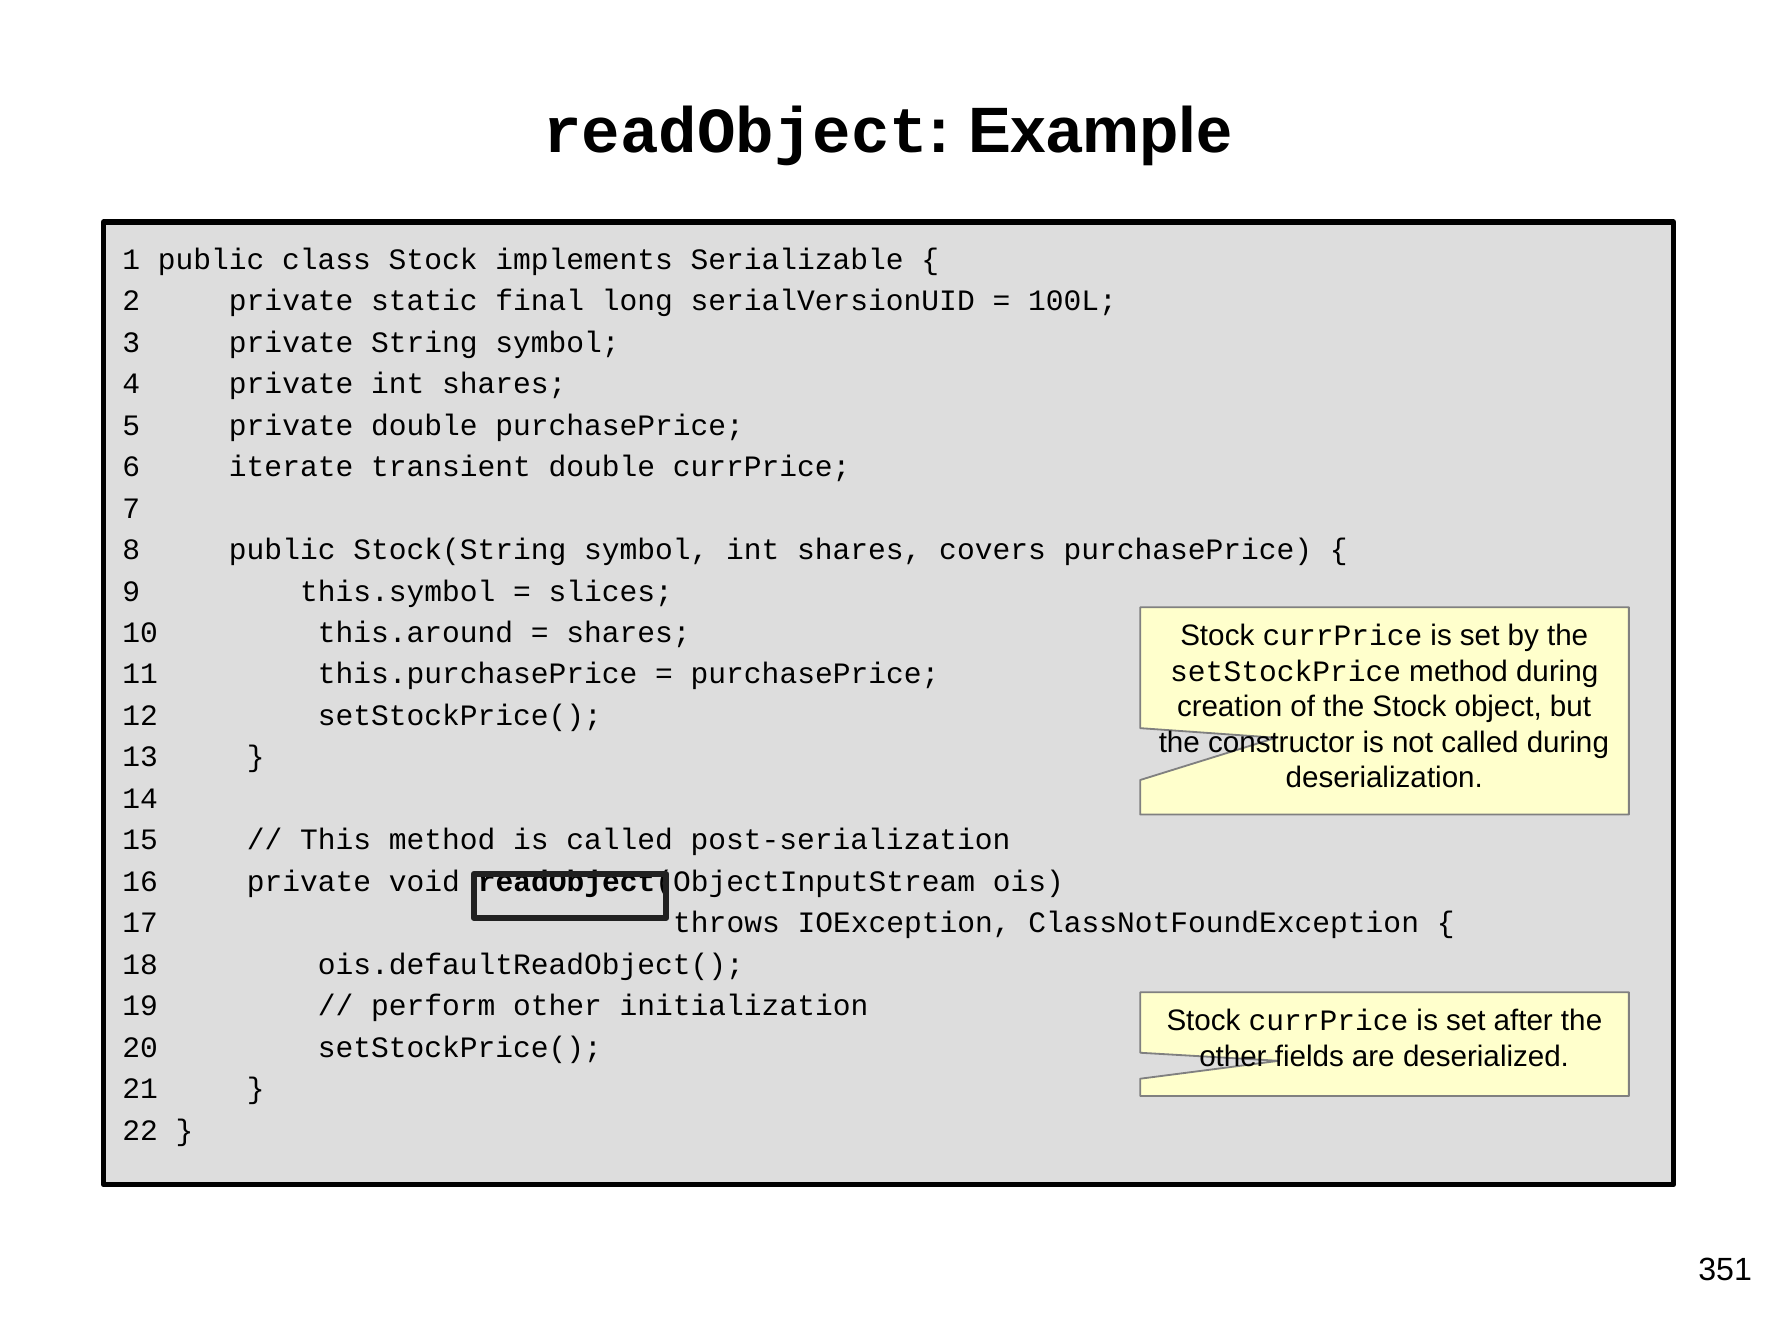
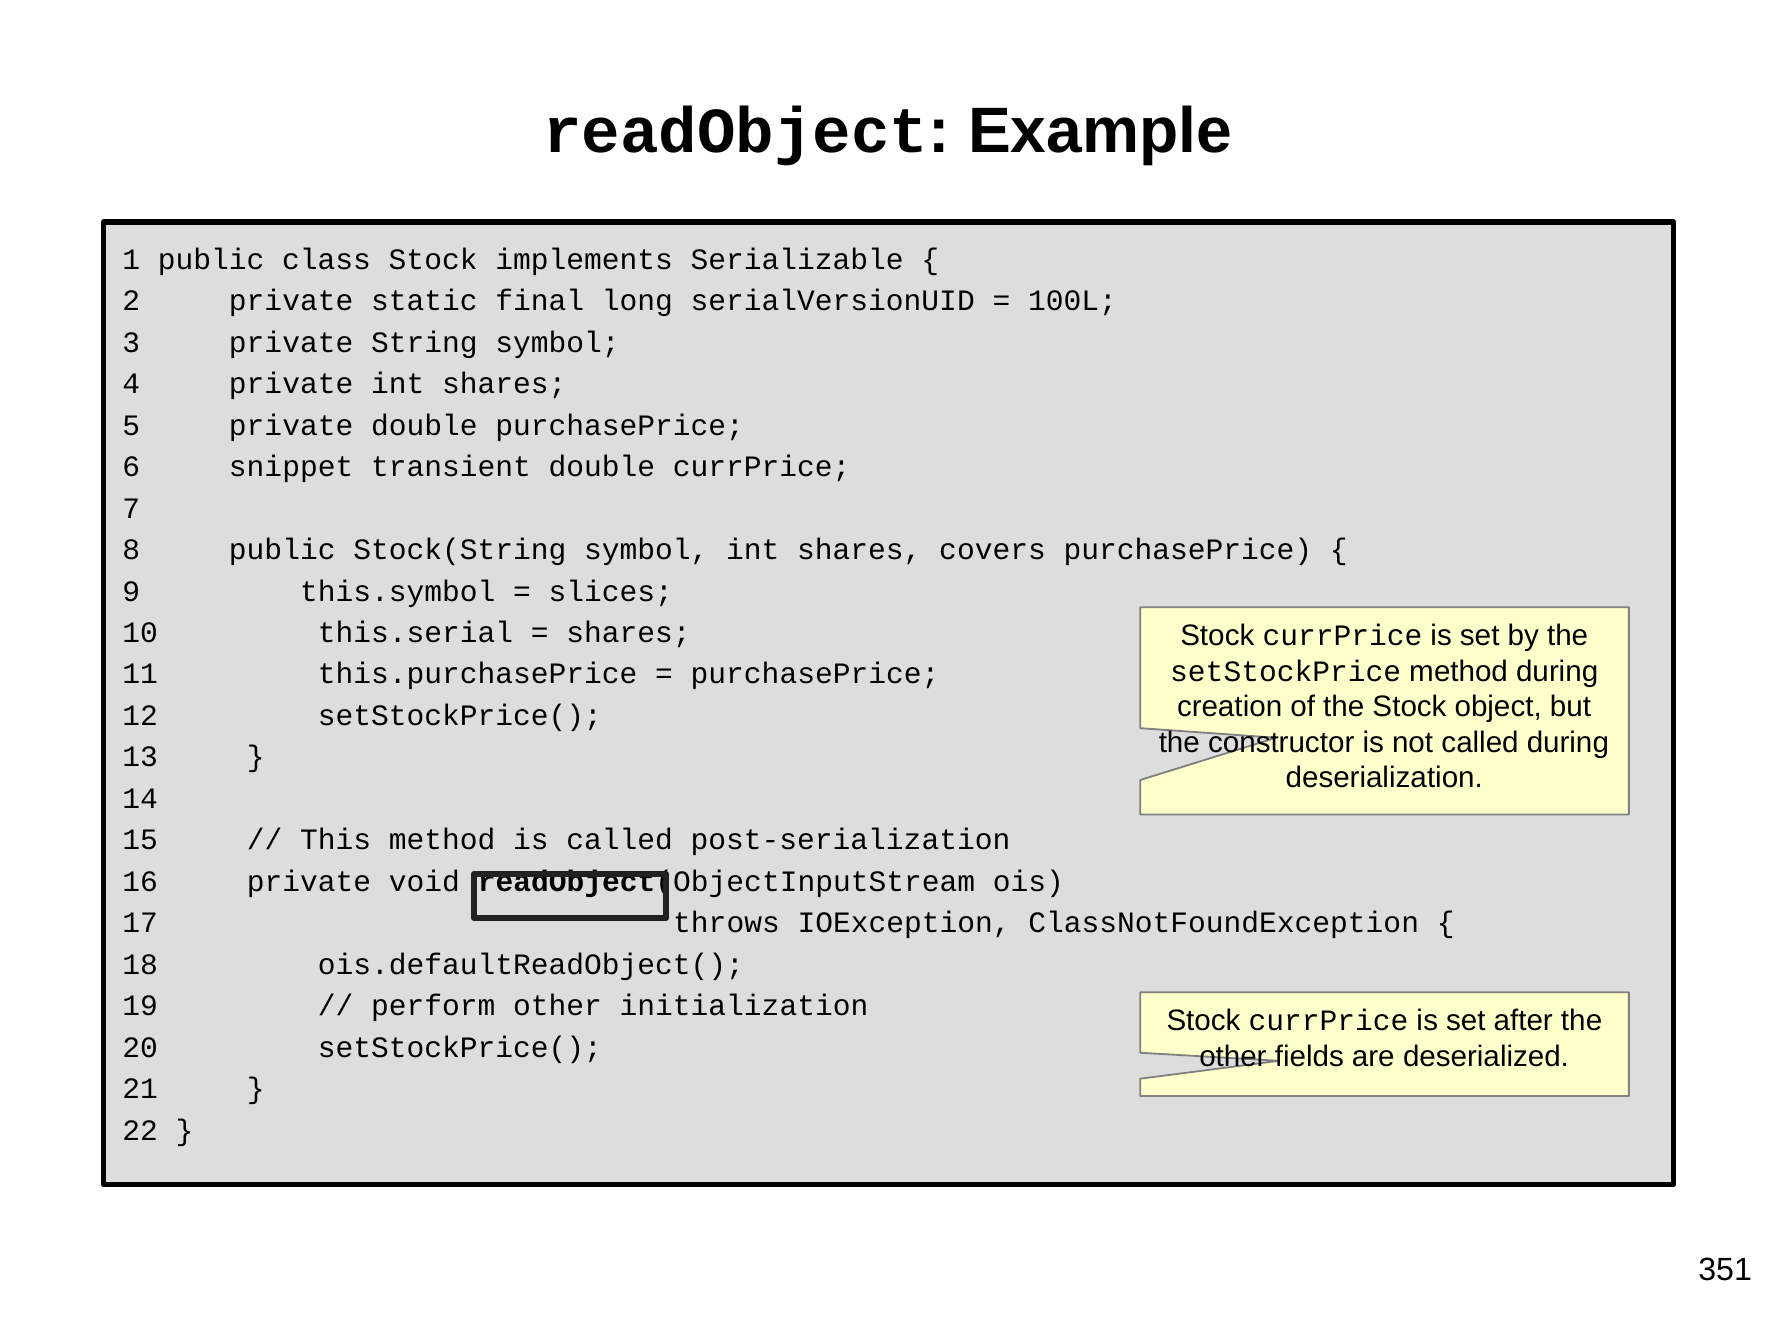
iterate: iterate -> snippet
this.around: this.around -> this.serial
